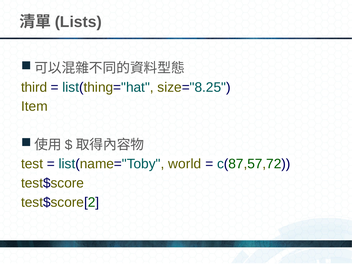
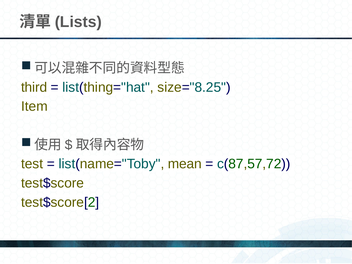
world: world -> mean
